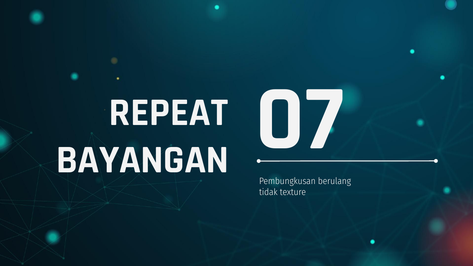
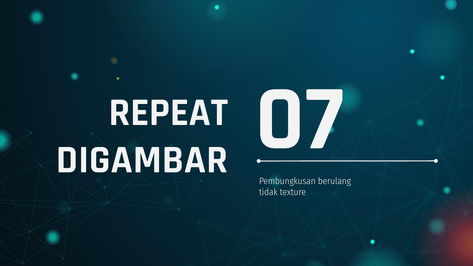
BAYANGAN: BAYANGAN -> DIGAMBAR
